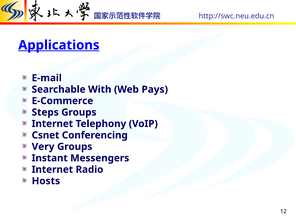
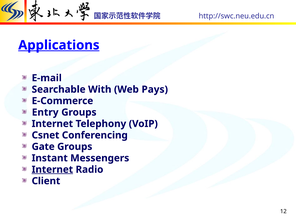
Steps: Steps -> Entry
Very: Very -> Gate
Internet at (52, 170) underline: none -> present
Hosts: Hosts -> Client
